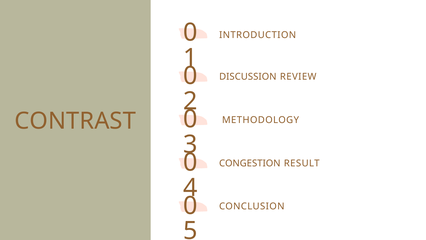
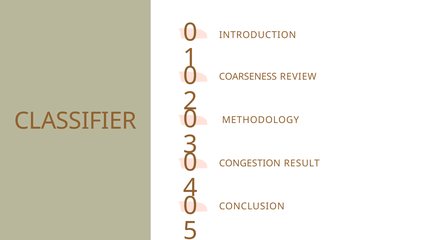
DISCUSSION: DISCUSSION -> COARSENESS
CONTRAST: CONTRAST -> CLASSIFIER
